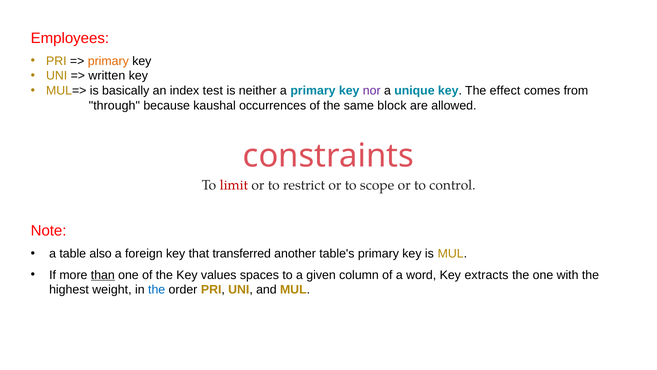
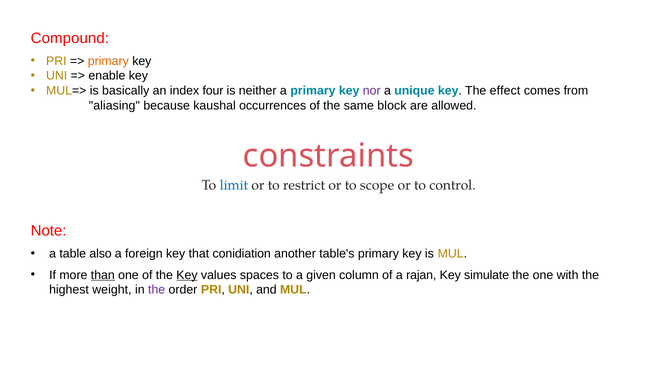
Employees: Employees -> Compound
written: written -> enable
test: test -> four
through: through -> aliasing
limit colour: red -> blue
transferred: transferred -> conidiation
Key at (187, 275) underline: none -> present
word: word -> rajan
extracts: extracts -> simulate
the at (157, 289) colour: blue -> purple
